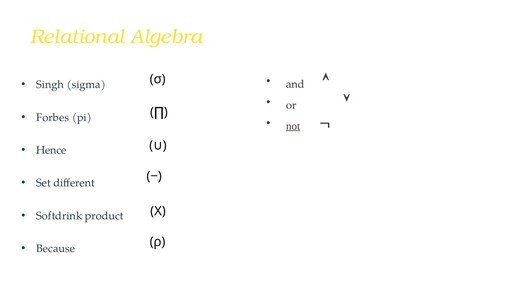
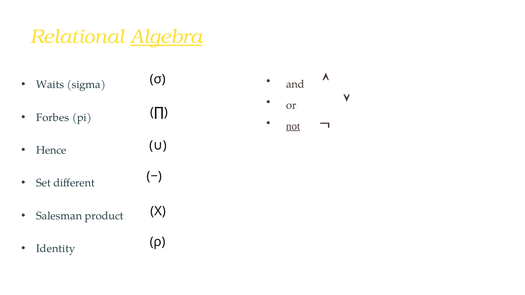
Algebra underline: none -> present
Singh: Singh -> Waits
Softdrink: Softdrink -> Salesman
Because: Because -> Identity
